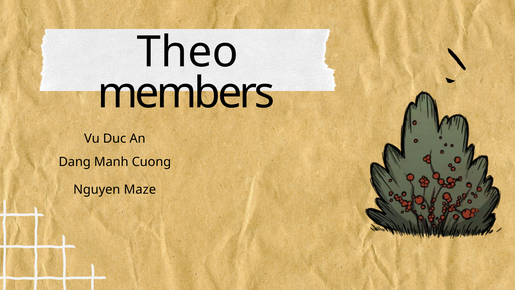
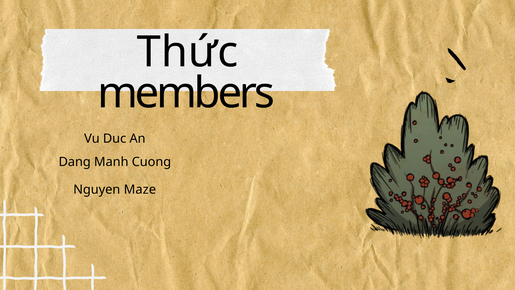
Theo: Theo -> Thức
